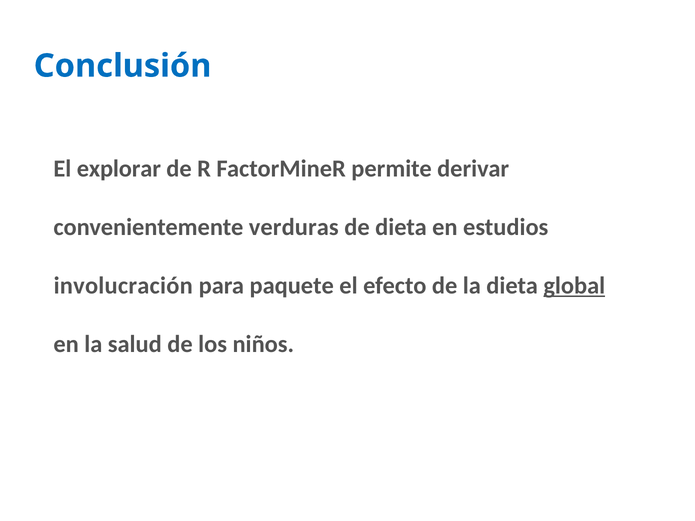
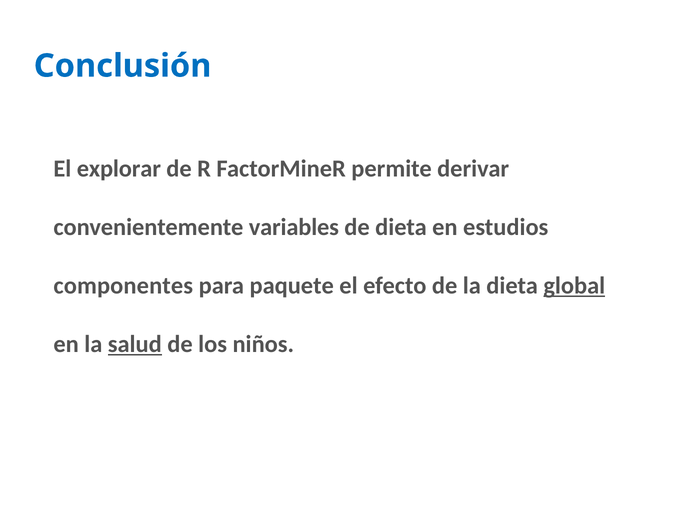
verduras: verduras -> variables
involucración: involucración -> componentes
salud underline: none -> present
